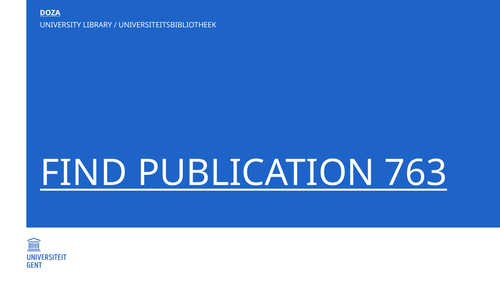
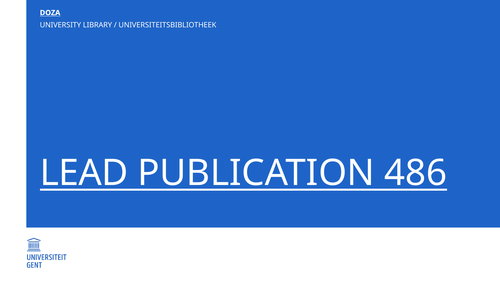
FIND: FIND -> LEAD
763: 763 -> 486
